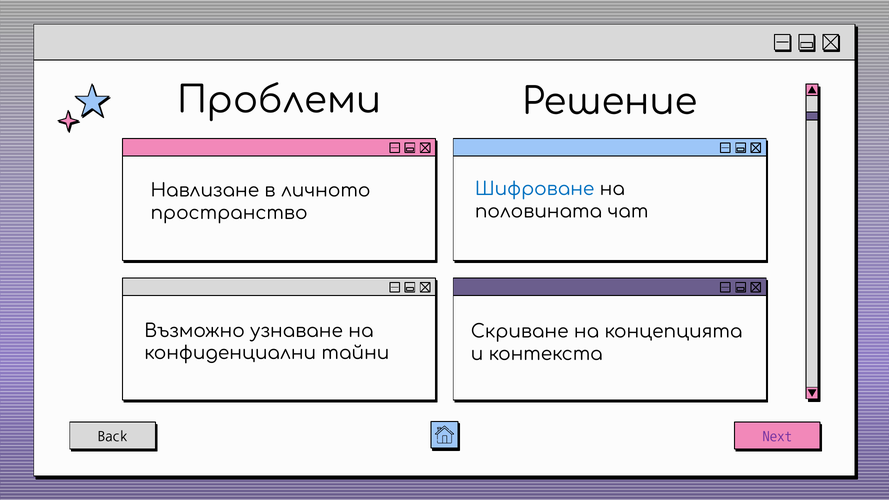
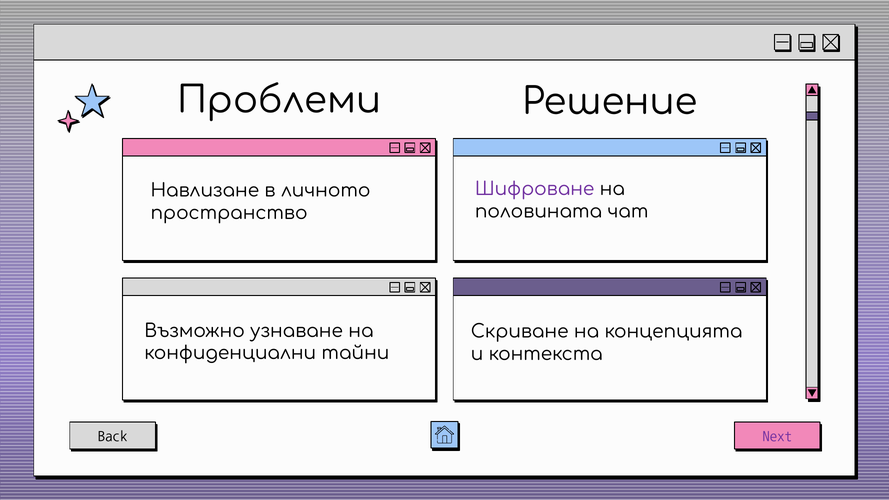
Шифроване colour: blue -> purple
